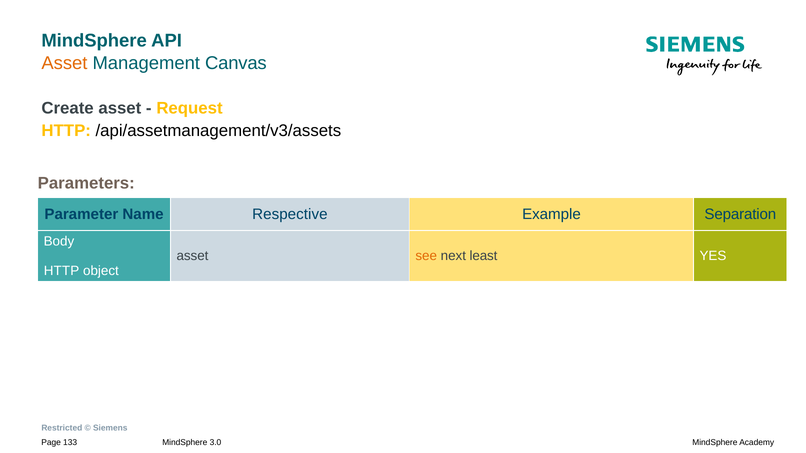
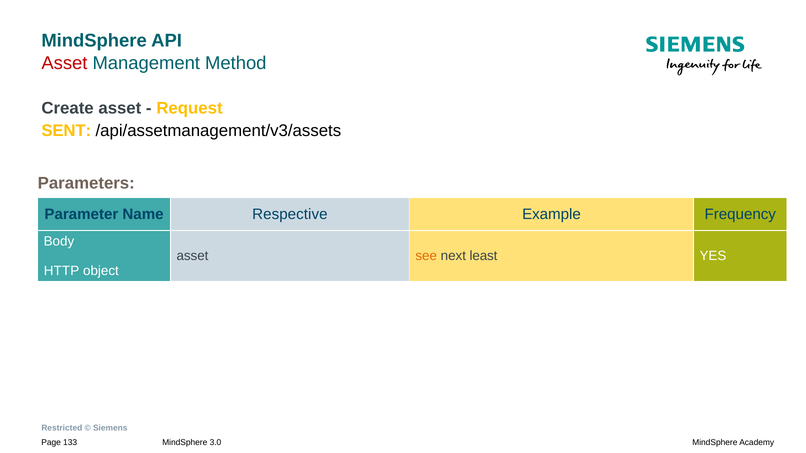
Asset at (64, 63) colour: orange -> red
Canvas: Canvas -> Method
HTTP at (66, 131): HTTP -> SENT
Separation: Separation -> Frequency
